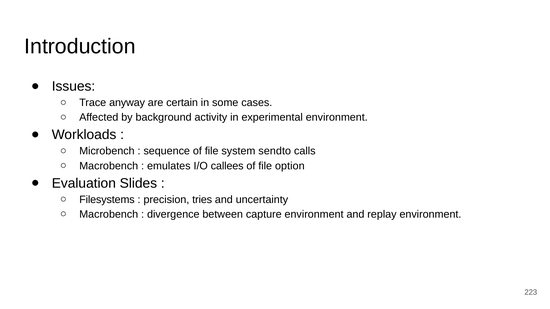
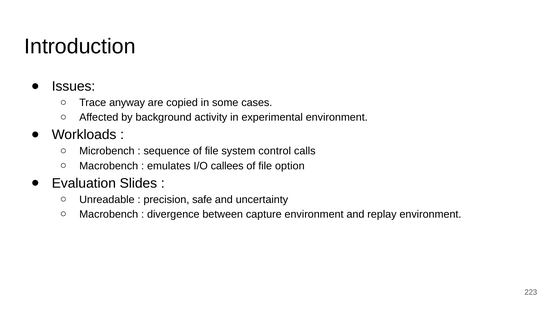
certain: certain -> copied
sendto: sendto -> control
Filesystems: Filesystems -> Unreadable
tries: tries -> safe
